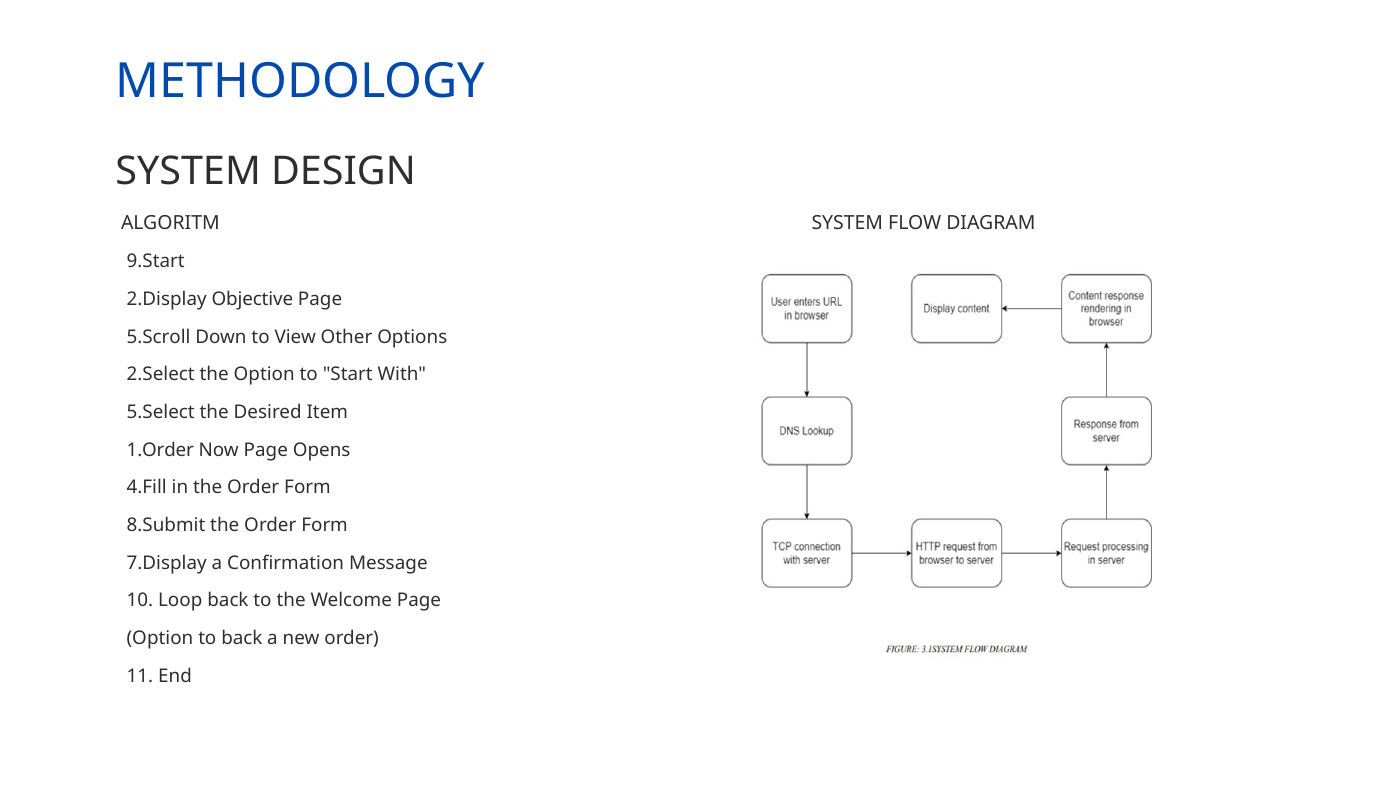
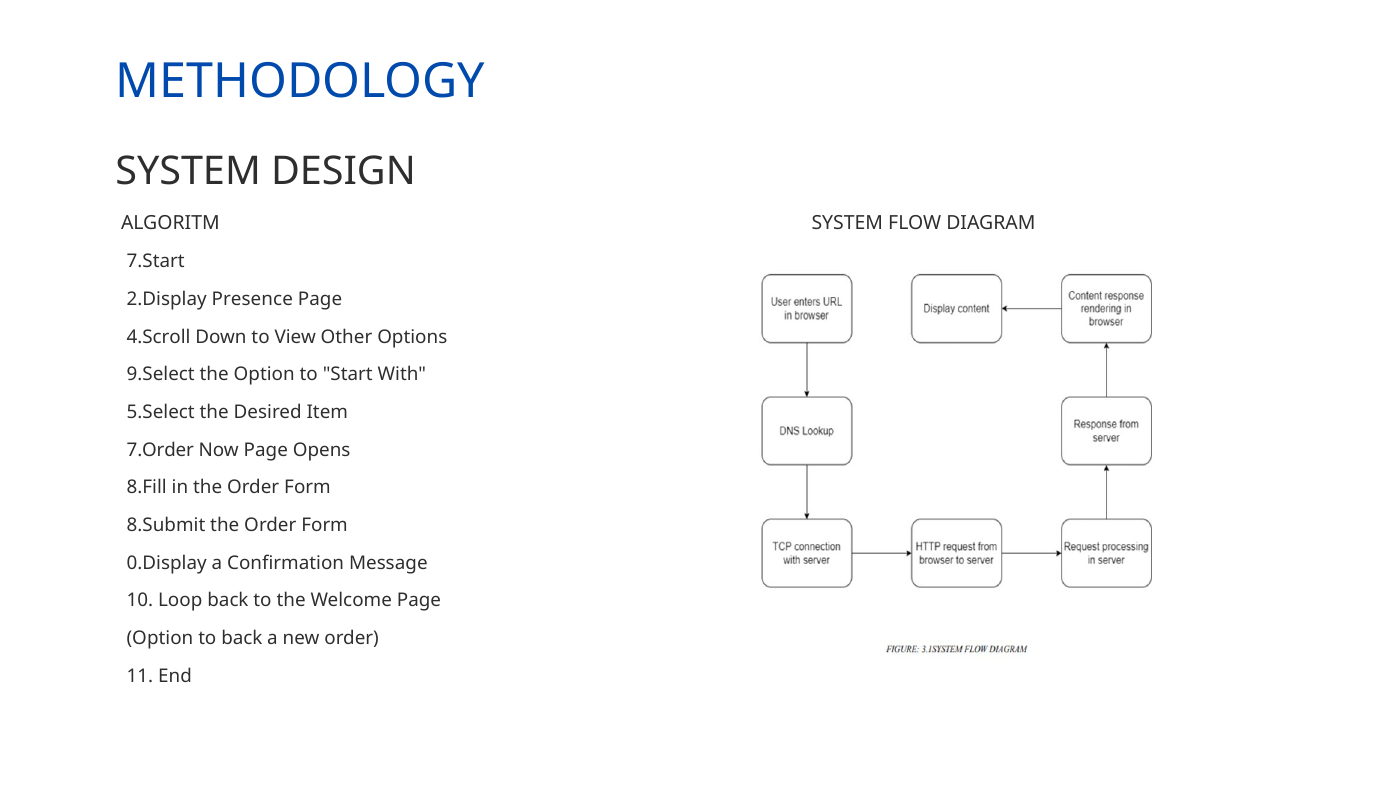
9.Start: 9.Start -> 7.Start
Objective: Objective -> Presence
5.Scroll: 5.Scroll -> 4.Scroll
2.Select: 2.Select -> 9.Select
1.Order: 1.Order -> 7.Order
4.Fill: 4.Fill -> 8.Fill
7.Display: 7.Display -> 0.Display
